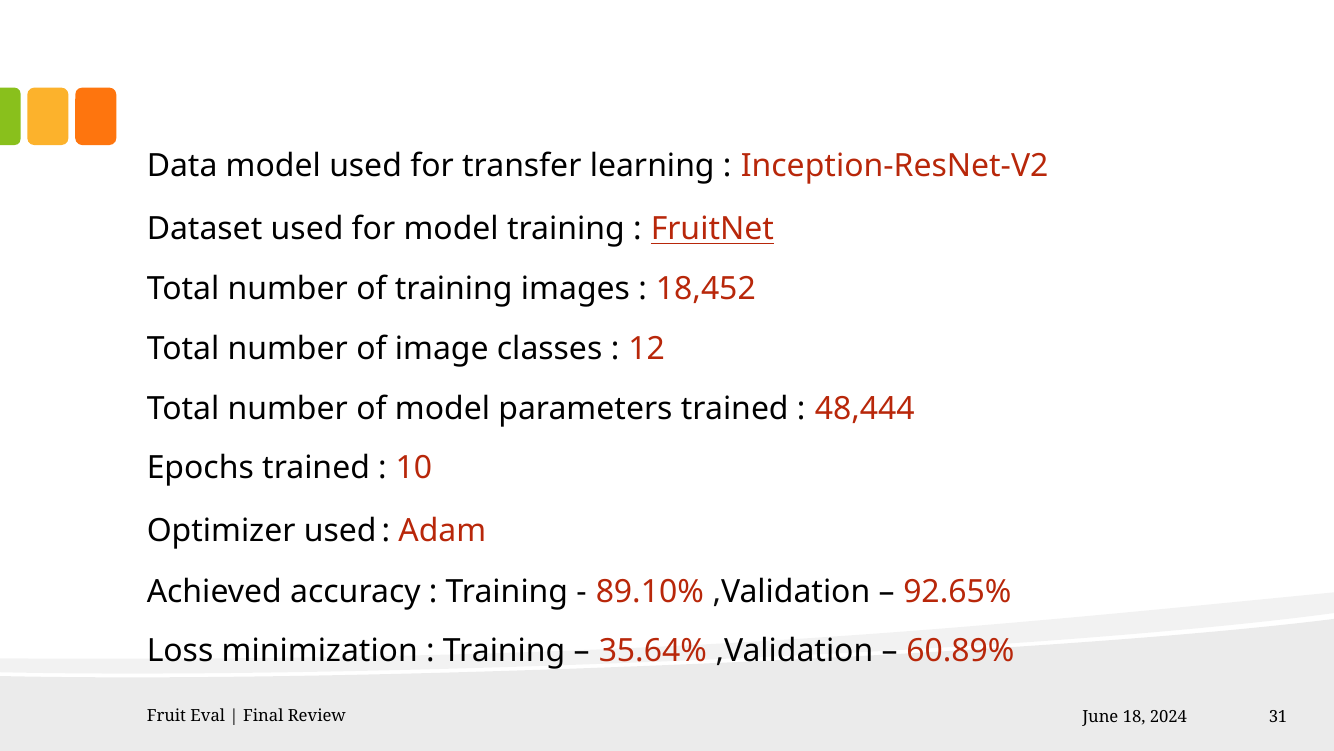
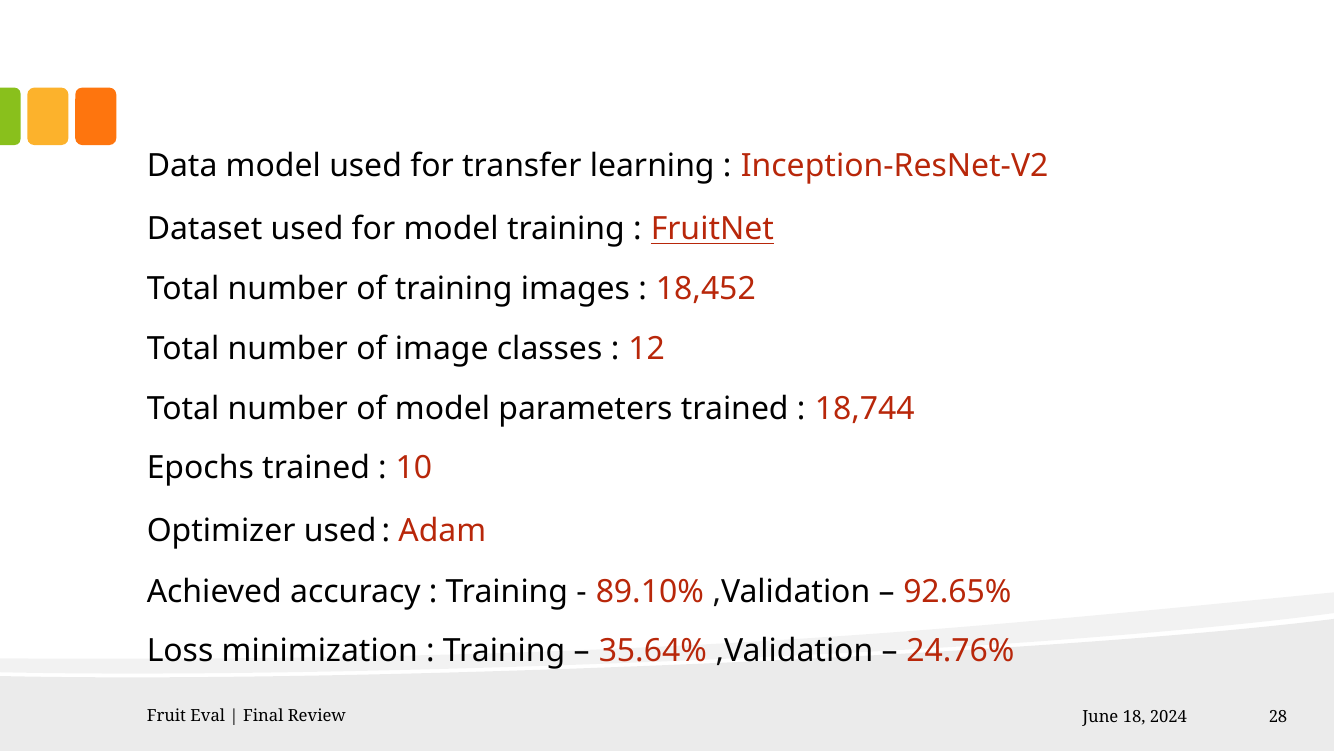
48,444: 48,444 -> 18,744
60.89%: 60.89% -> 24.76%
31: 31 -> 28
